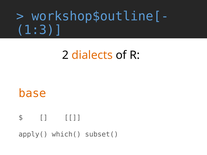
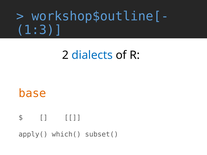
dialects colour: orange -> blue
